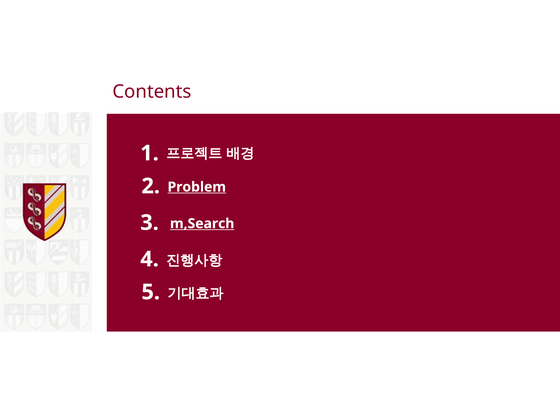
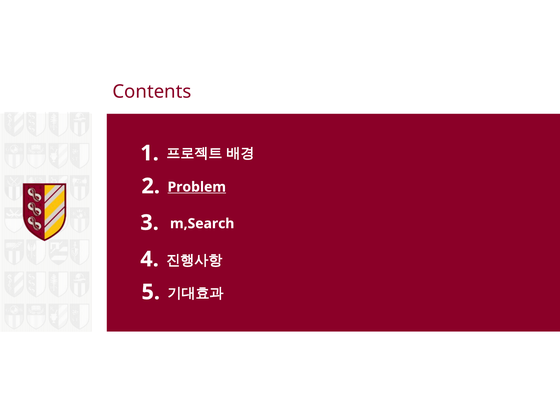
m,Search underline: present -> none
